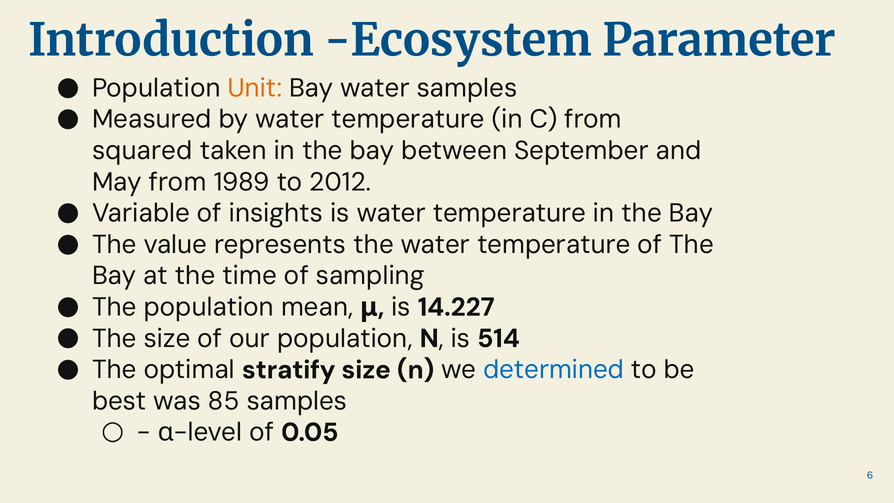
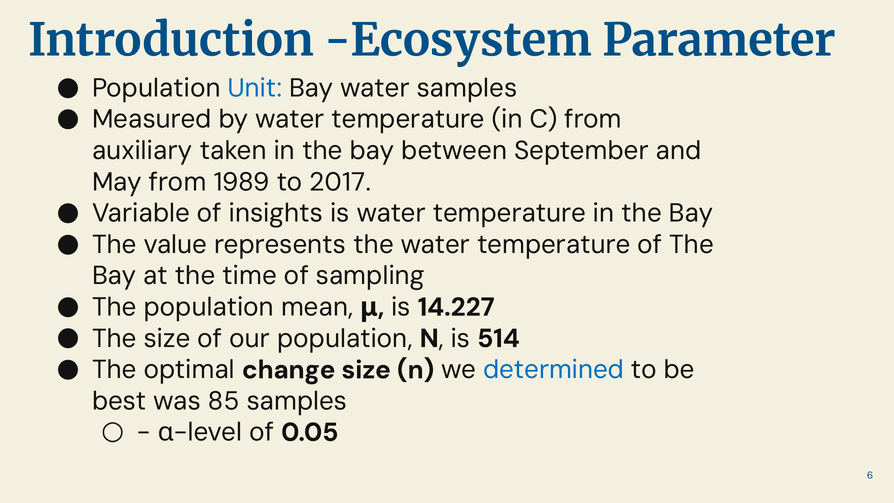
Unit colour: orange -> blue
squared: squared -> auxiliary
2012: 2012 -> 2017
stratify: stratify -> change
